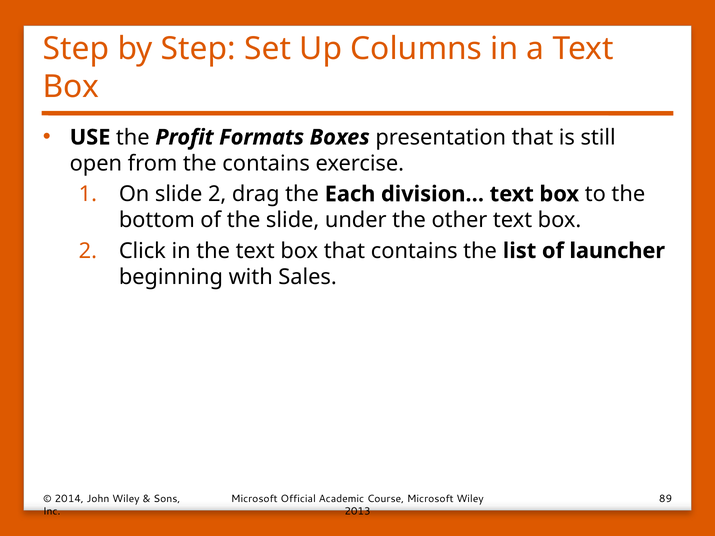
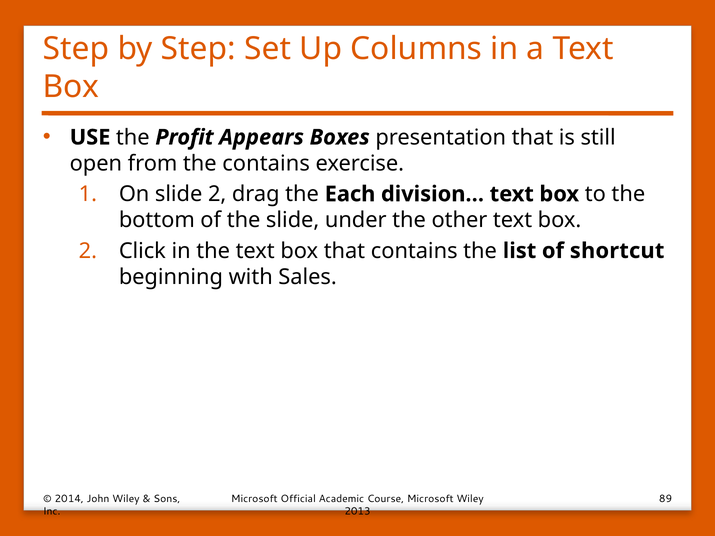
Formats: Formats -> Appears
launcher: launcher -> shortcut
